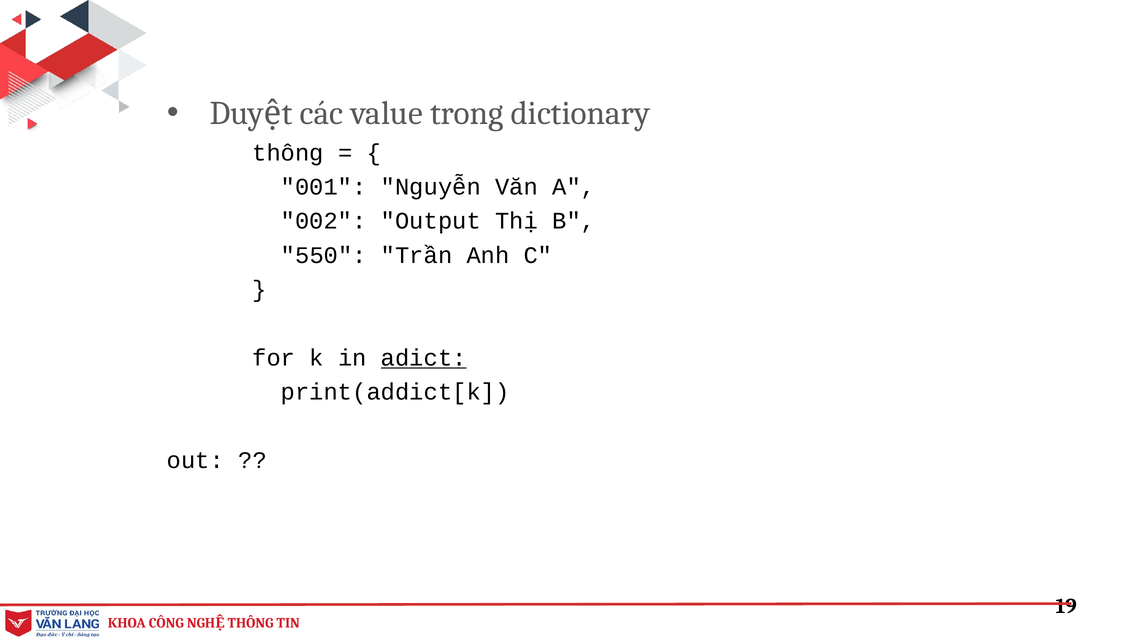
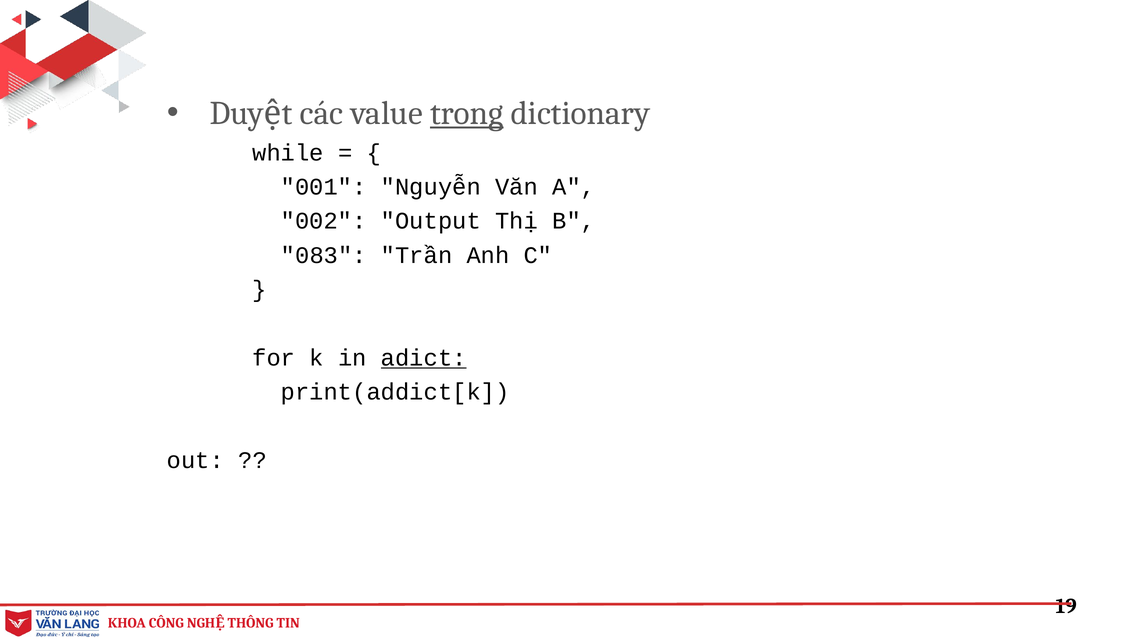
trong underline: none -> present
thông at (288, 153): thông -> while
550: 550 -> 083
